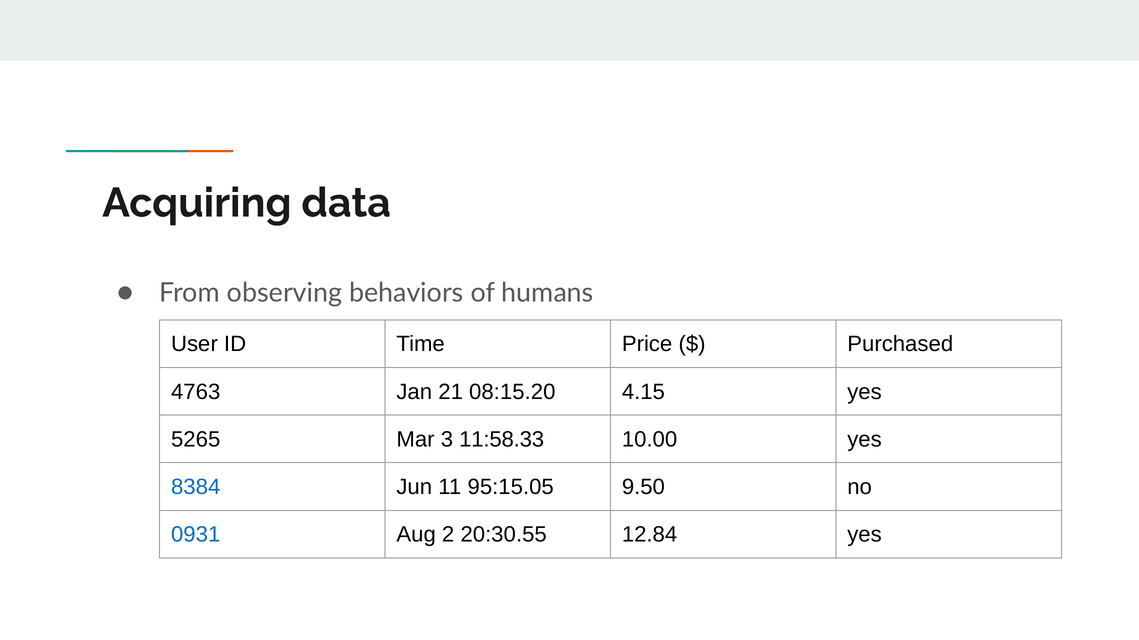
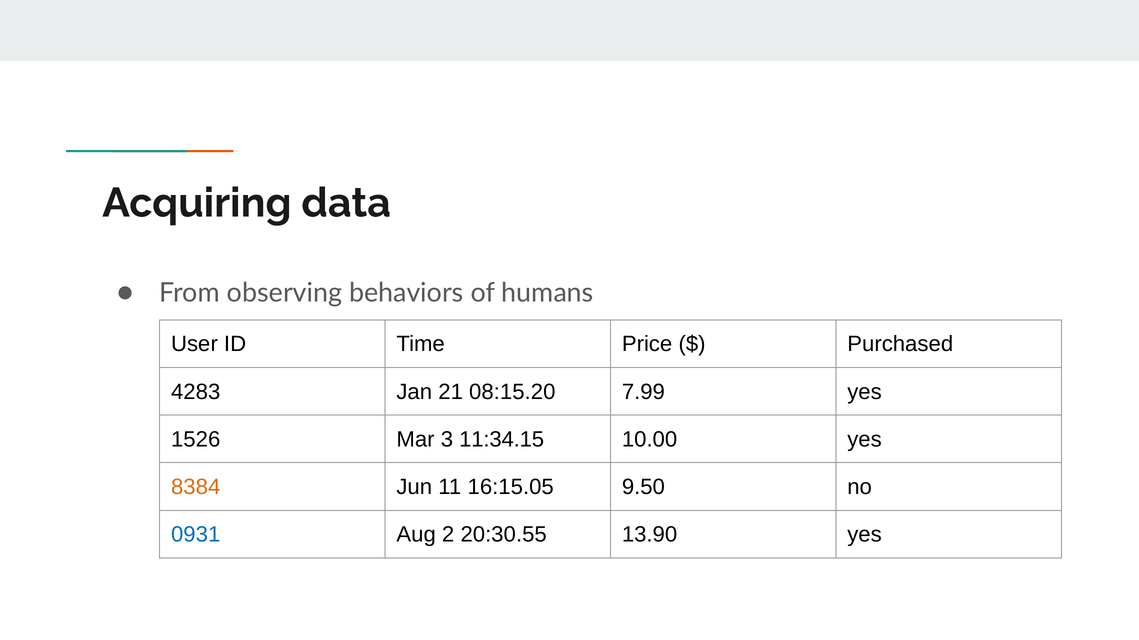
4763: 4763 -> 4283
4.15: 4.15 -> 7.99
5265: 5265 -> 1526
11:58.33: 11:58.33 -> 11:34.15
8384 colour: blue -> orange
95:15.05: 95:15.05 -> 16:15.05
12.84: 12.84 -> 13.90
